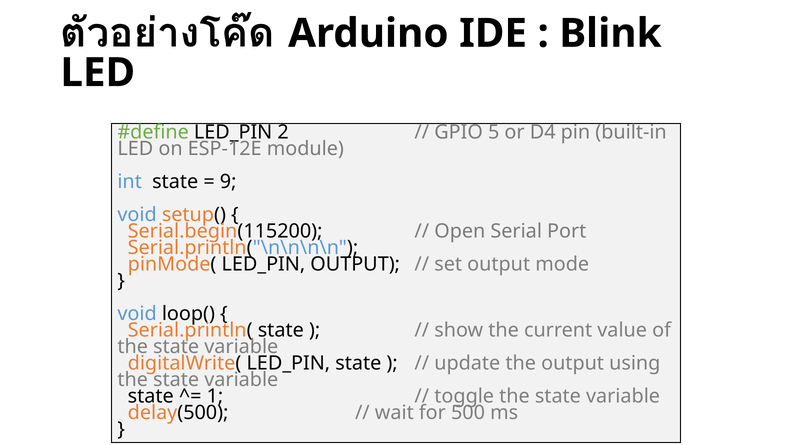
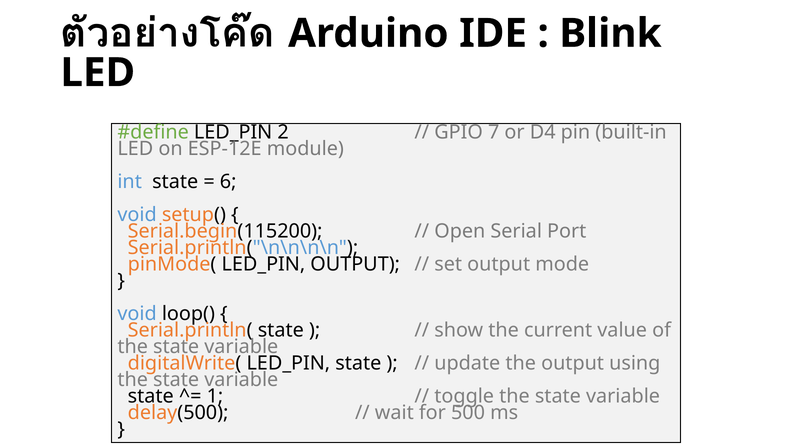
5: 5 -> 7
9: 9 -> 6
